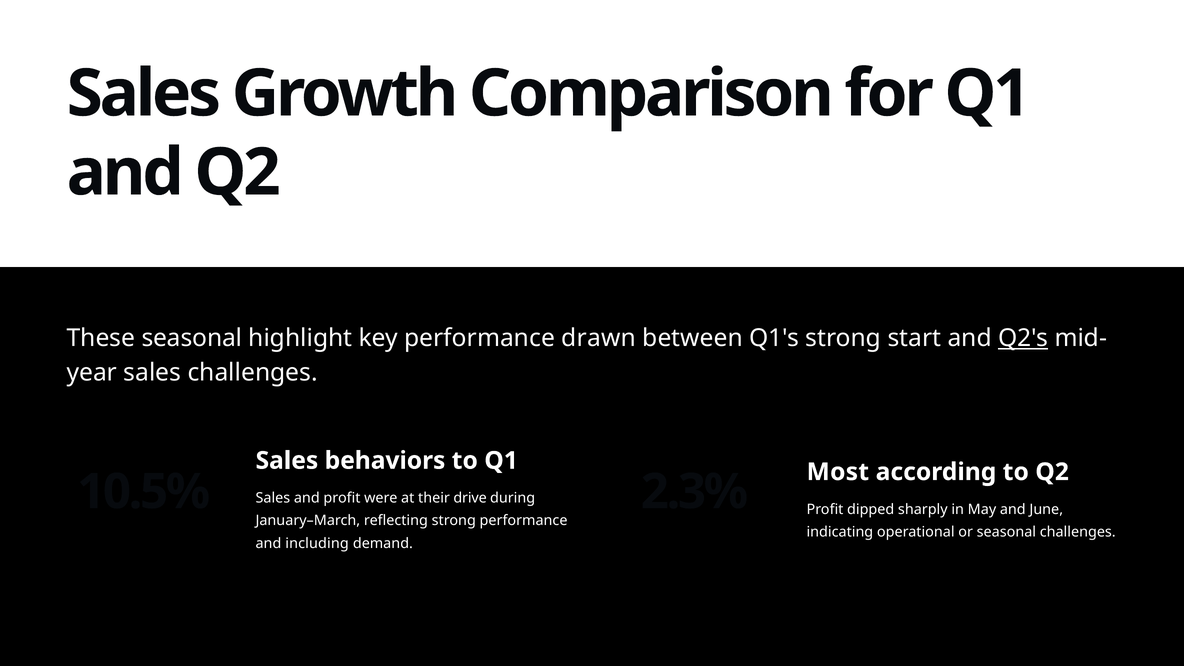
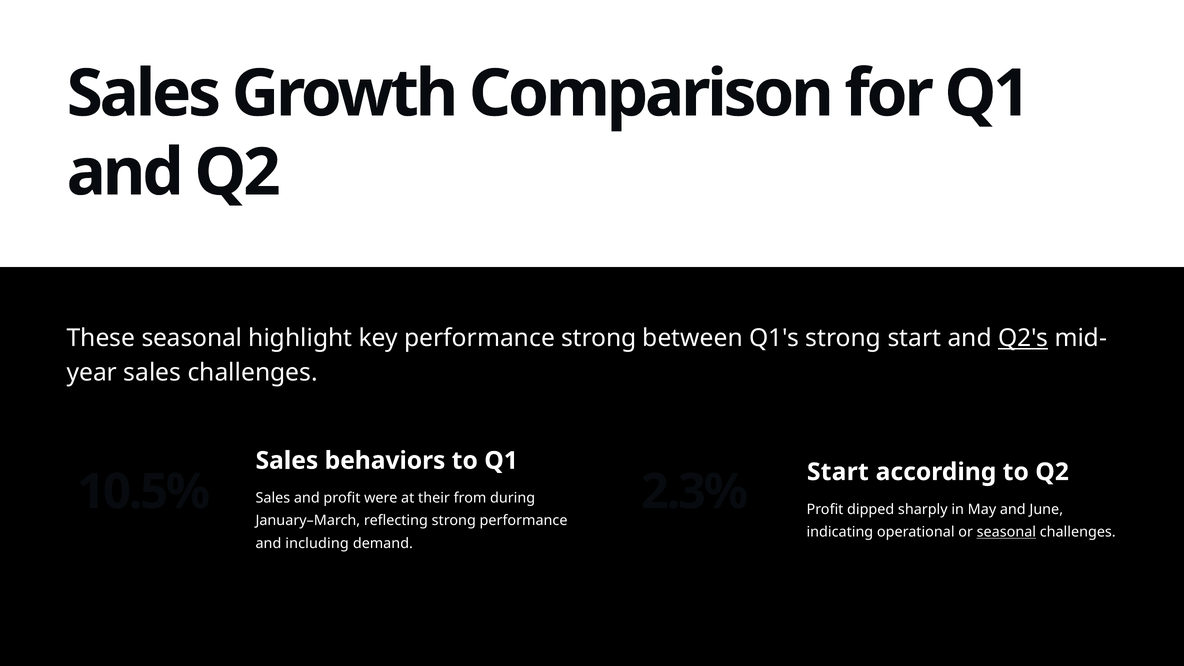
performance drawn: drawn -> strong
Most at (838, 472): Most -> Start
drive: drive -> from
seasonal at (1006, 532) underline: none -> present
